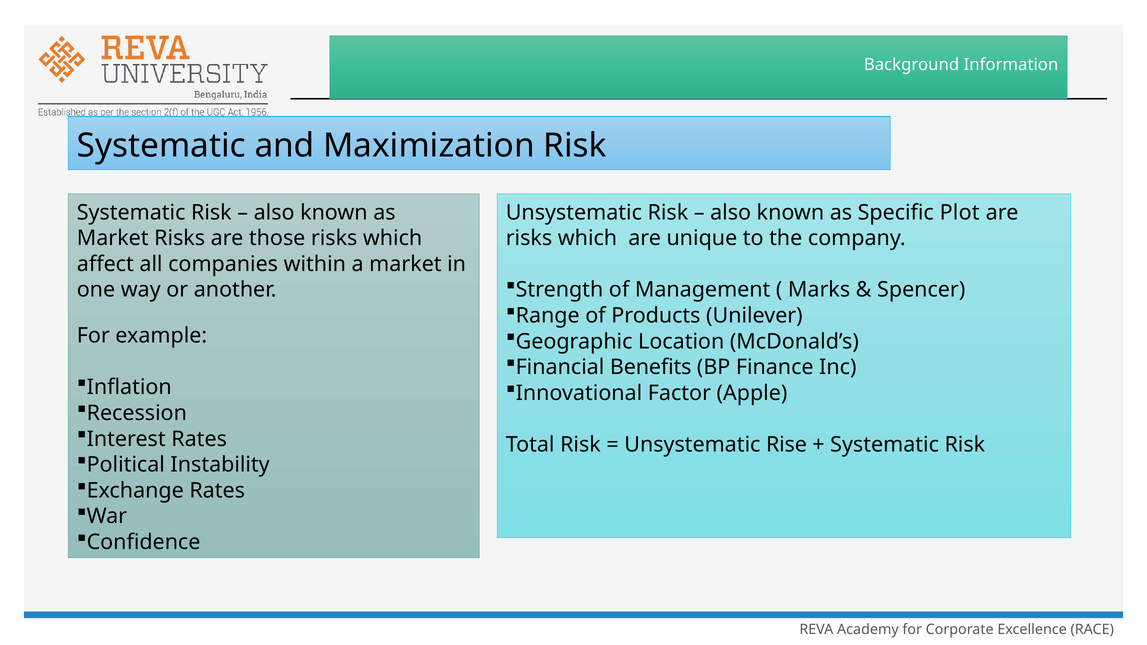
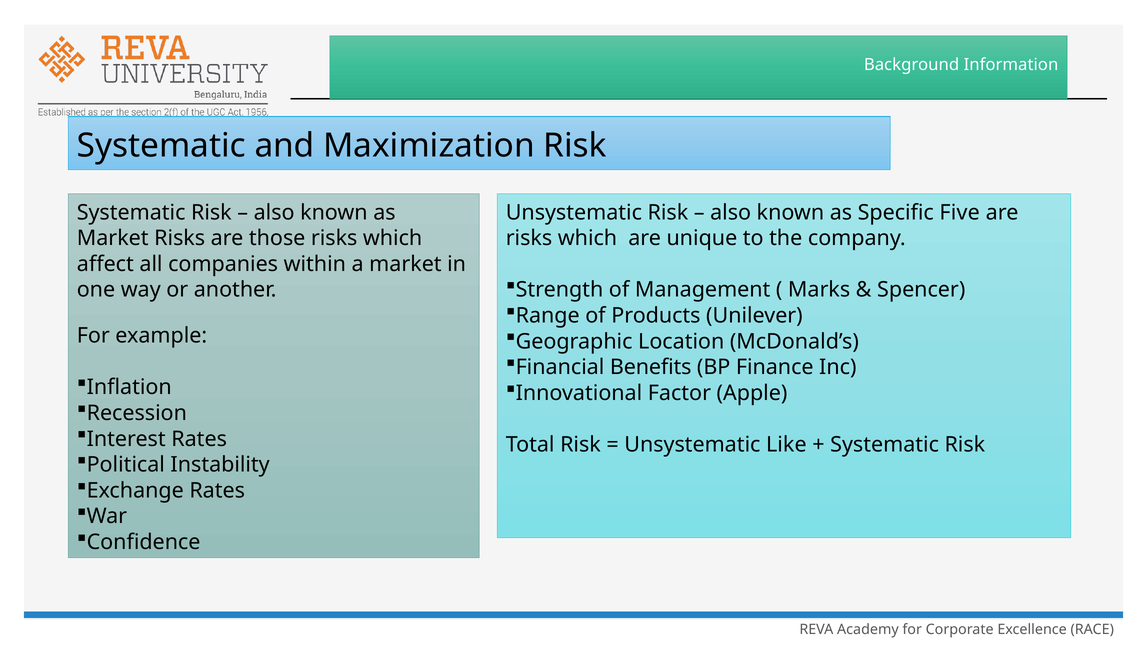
Plot: Plot -> Five
Rise: Rise -> Like
